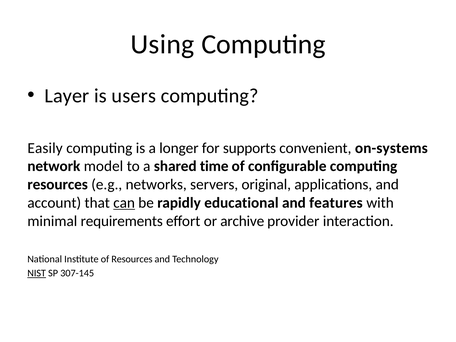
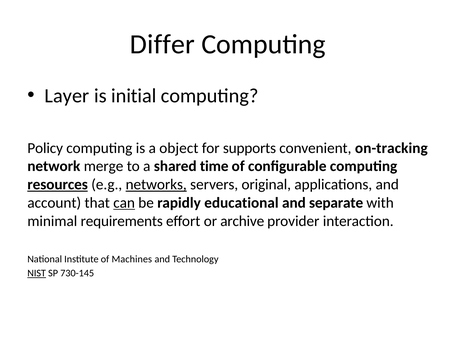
Using: Using -> Differ
users: users -> initial
Easily: Easily -> Policy
longer: longer -> object
on-systems: on-systems -> on-tracking
model: model -> merge
resources at (58, 185) underline: none -> present
networks underline: none -> present
features: features -> separate
of Resources: Resources -> Machines
307-145: 307-145 -> 730-145
